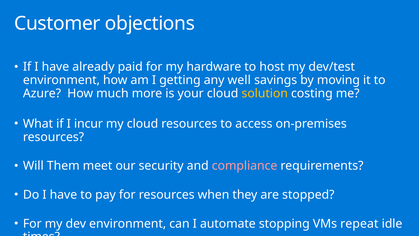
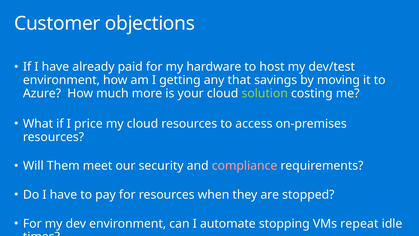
well: well -> that
solution colour: yellow -> light green
incur: incur -> price
